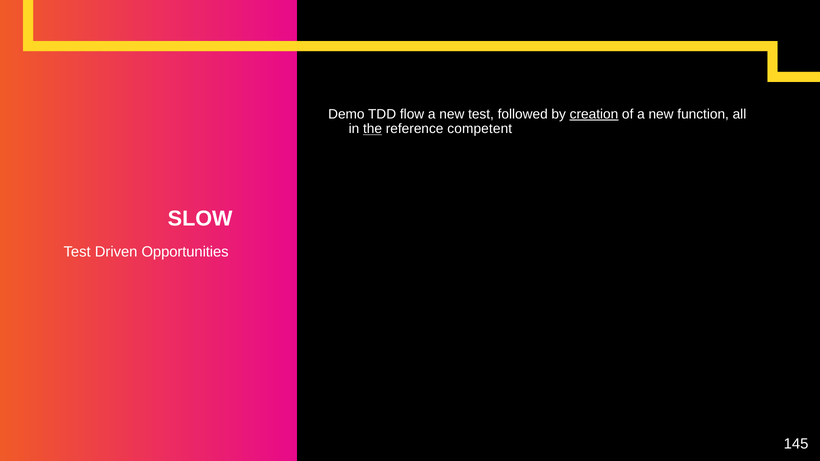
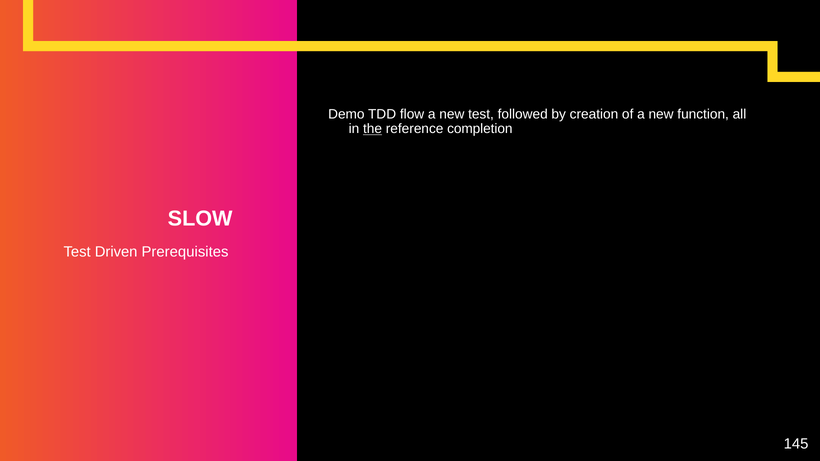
creation underline: present -> none
competent: competent -> completion
Opportunities: Opportunities -> Prerequisites
